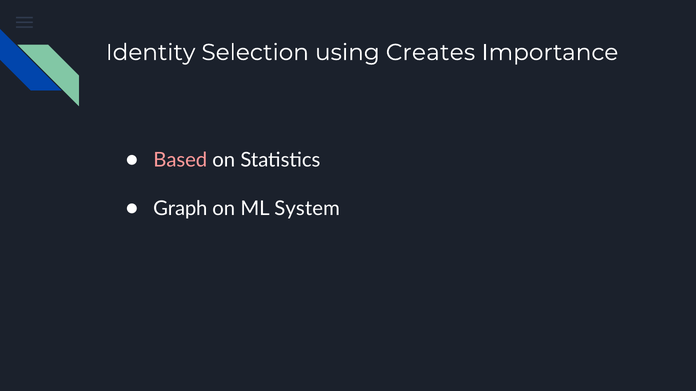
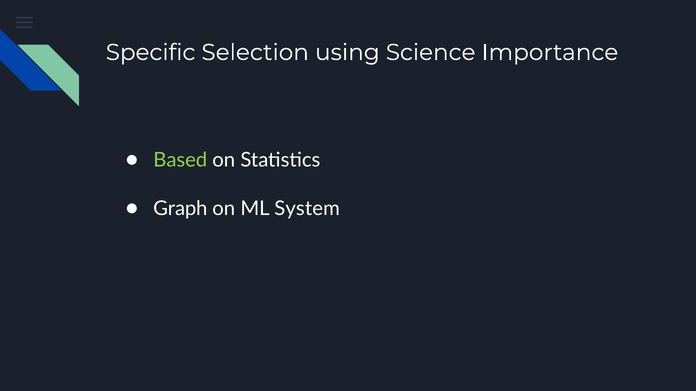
Identity: Identity -> Specific
Creates: Creates -> Science
Based colour: pink -> light green
